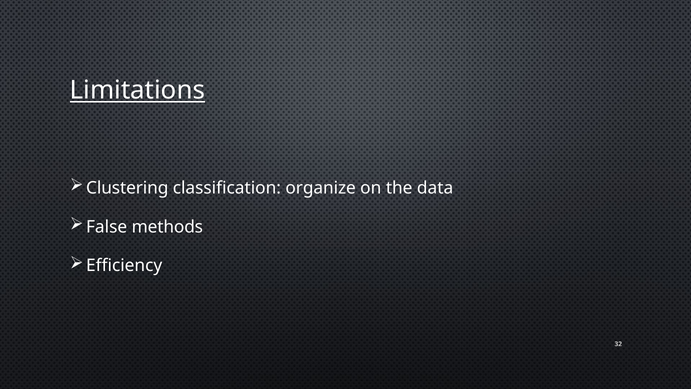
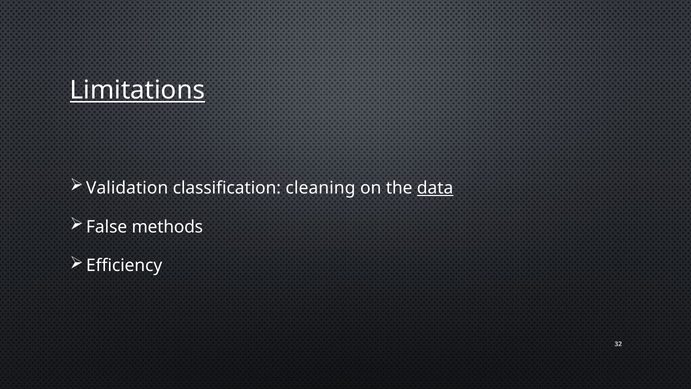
Clustering: Clustering -> Validation
organize: organize -> cleaning
data underline: none -> present
